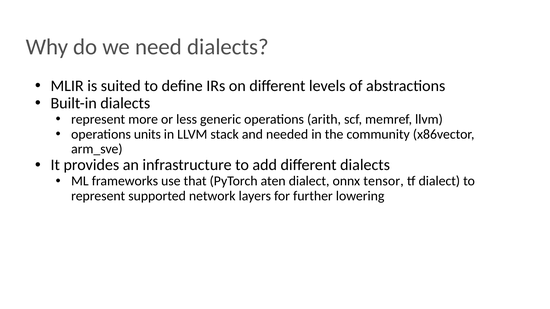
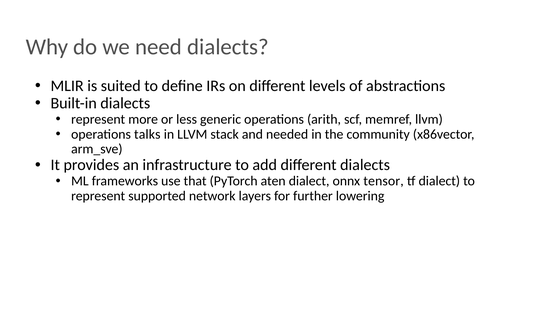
units: units -> talks
